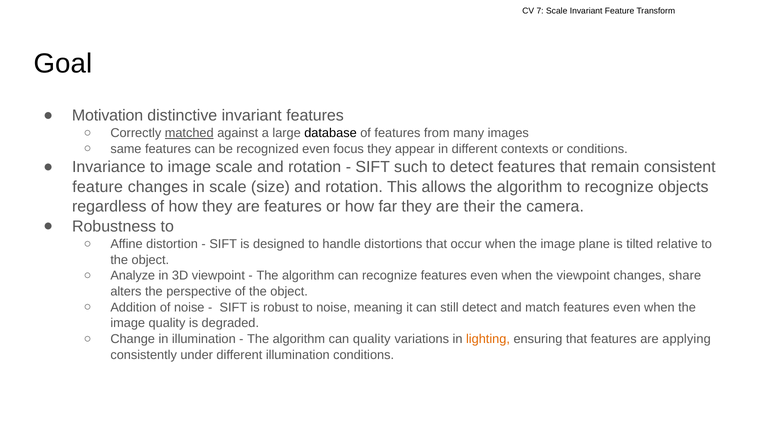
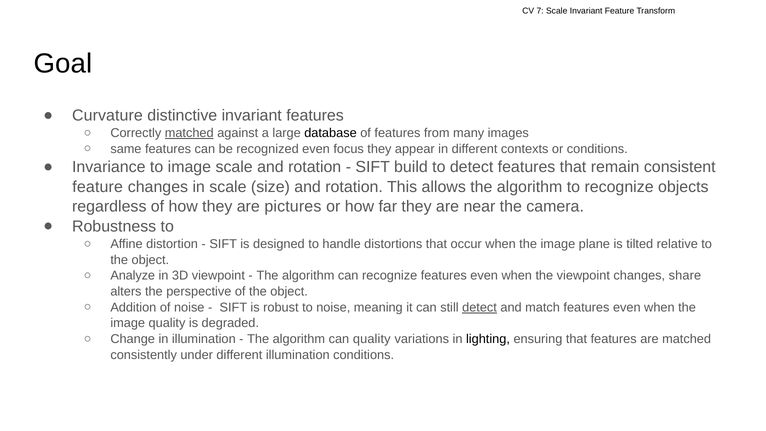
Motivation: Motivation -> Curvature
such: such -> build
are features: features -> pictures
their: their -> near
detect at (480, 307) underline: none -> present
lighting colour: orange -> black
are applying: applying -> matched
